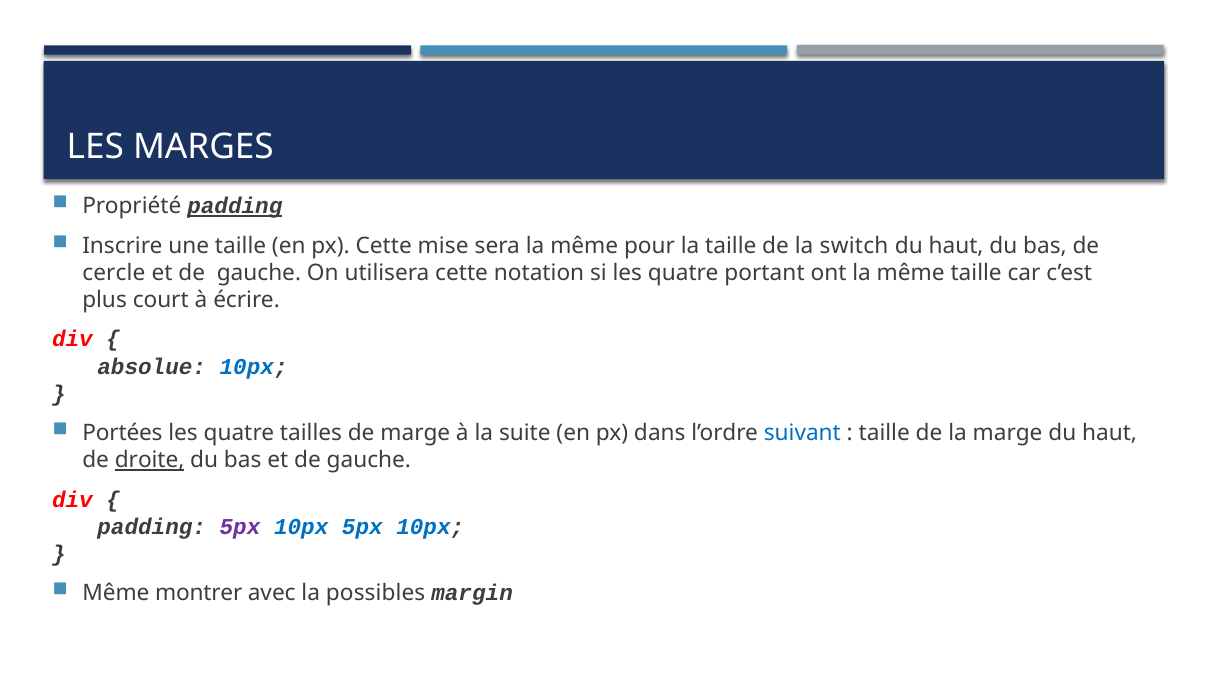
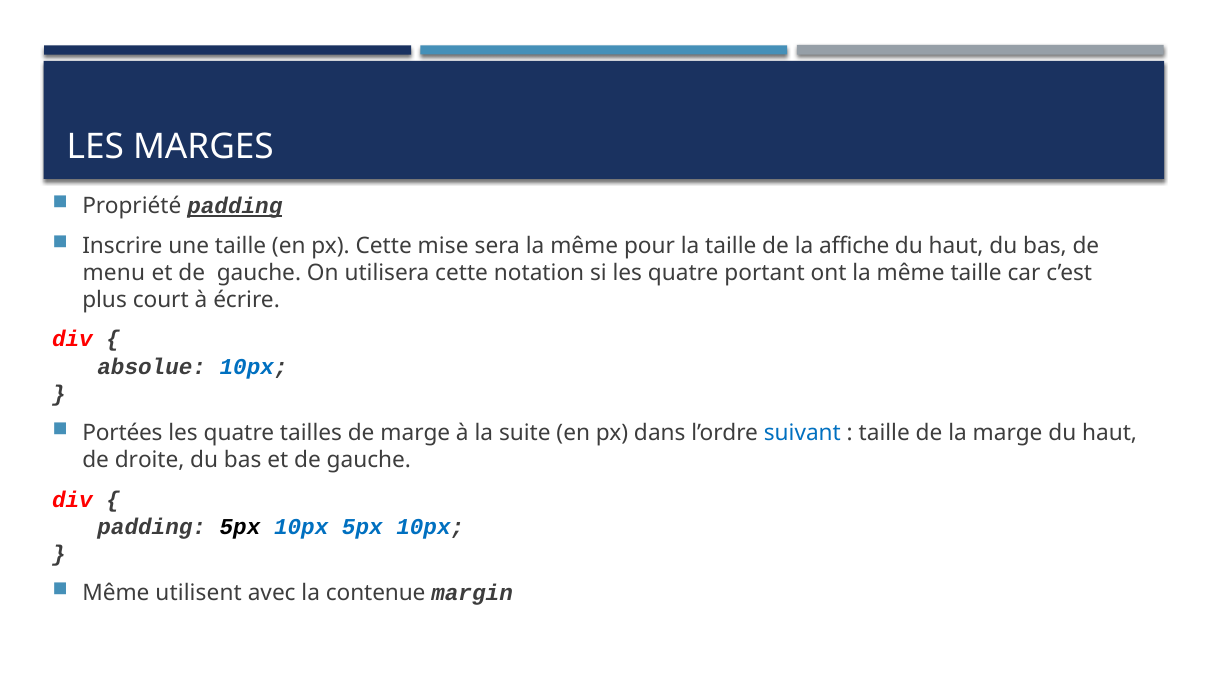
switch: switch -> affiche
cercle: cercle -> menu
droite underline: present -> none
5px at (240, 526) colour: purple -> black
montrer: montrer -> utilisent
possibles: possibles -> contenue
